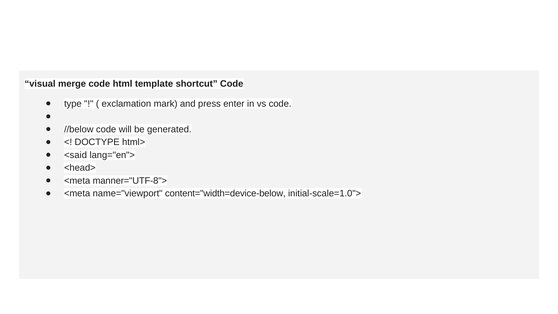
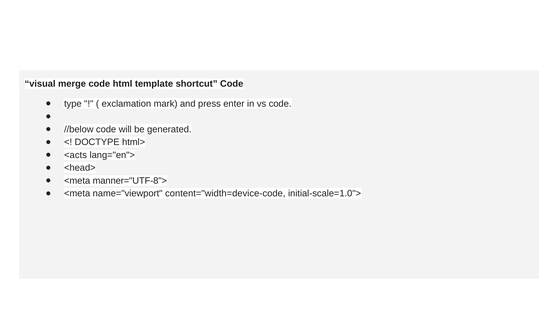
<said: <said -> <acts
content="width=device-below: content="width=device-below -> content="width=device-code
